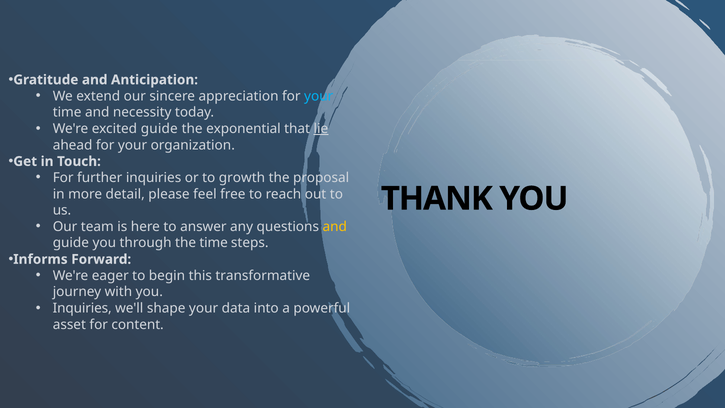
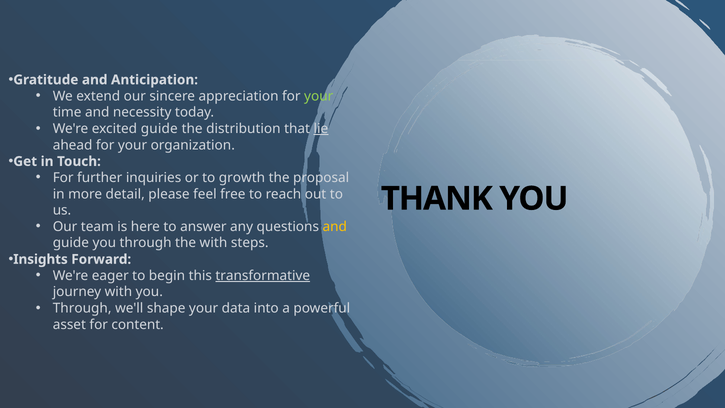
your at (319, 96) colour: light blue -> light green
exponential: exponential -> distribution
the time: time -> with
Informs: Informs -> Insights
transformative underline: none -> present
Inquiries at (82, 308): Inquiries -> Through
